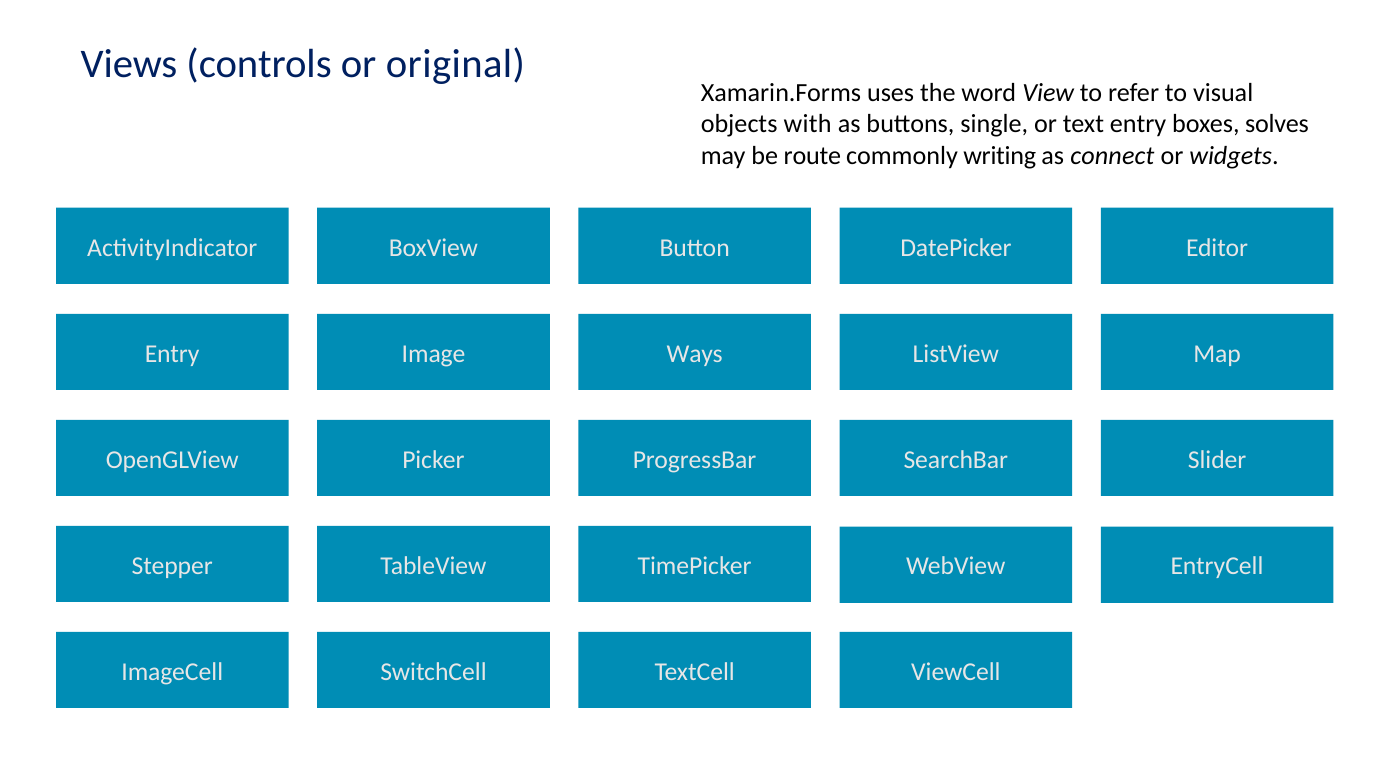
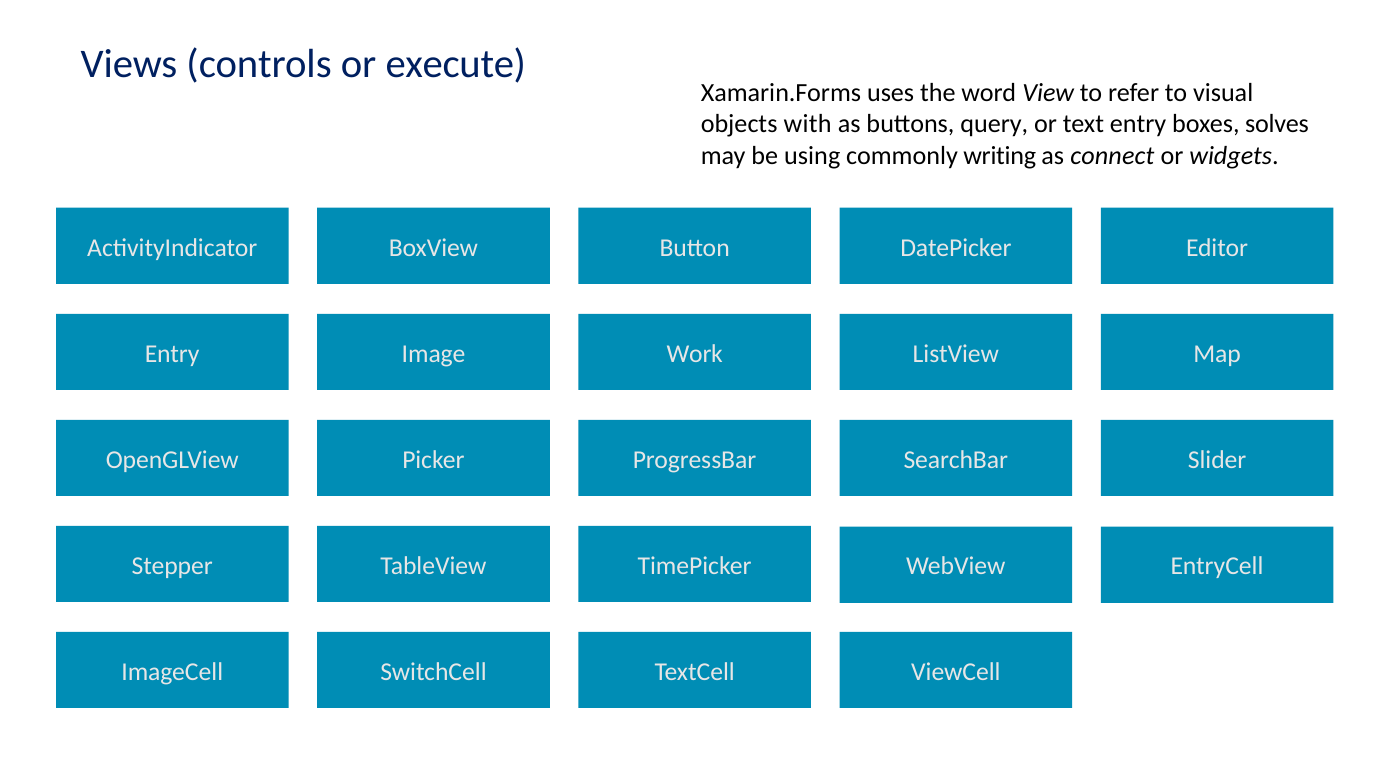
original: original -> execute
single: single -> query
route: route -> using
Ways: Ways -> Work
